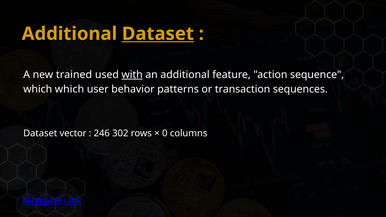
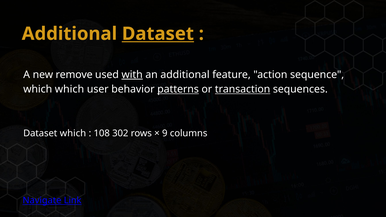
trained: trained -> remove
patterns underline: none -> present
transaction underline: none -> present
Dataset vector: vector -> which
246: 246 -> 108
0: 0 -> 9
